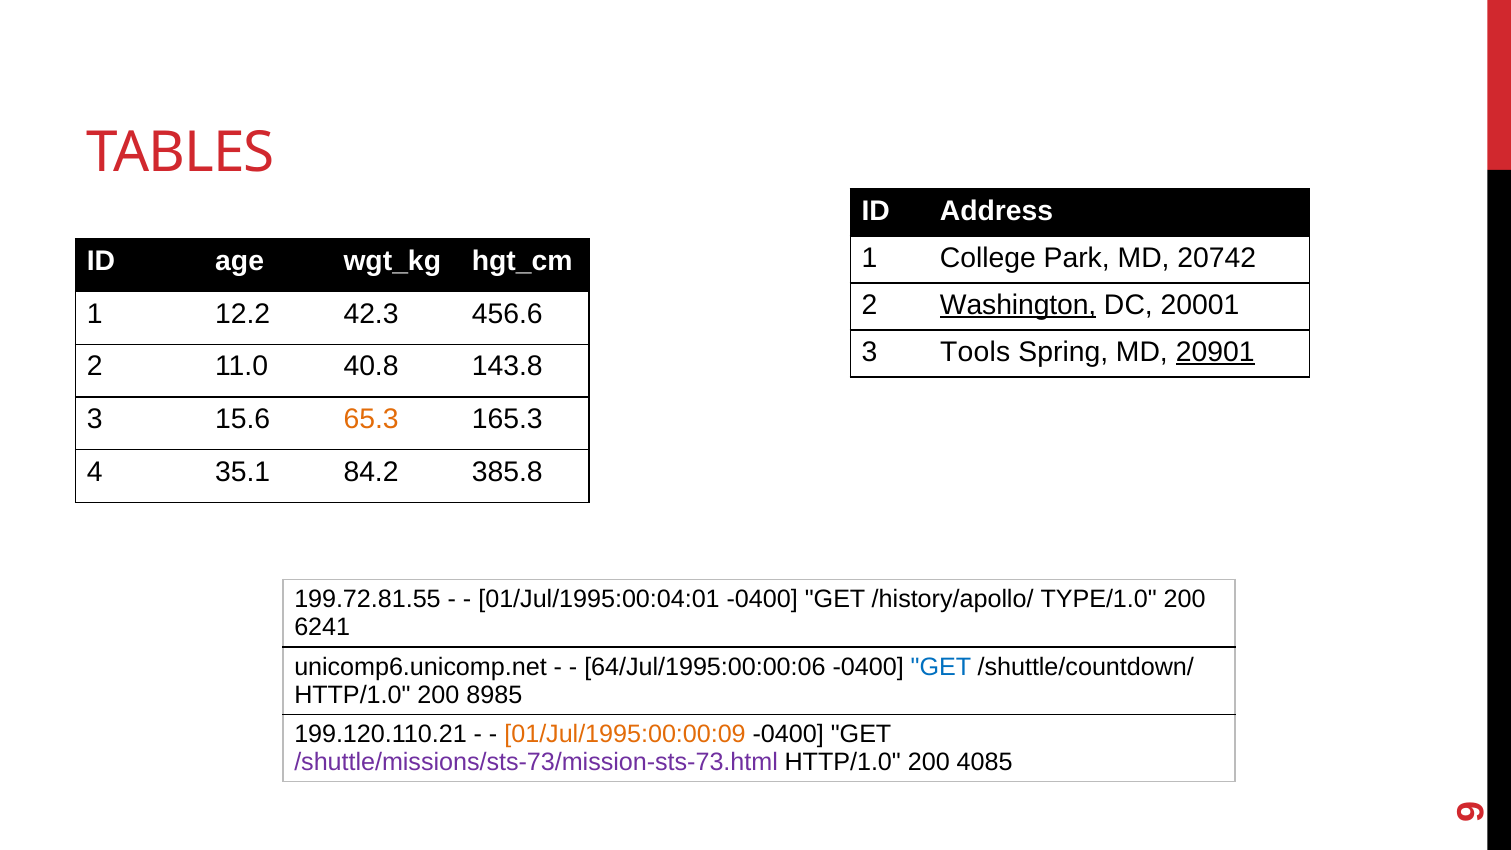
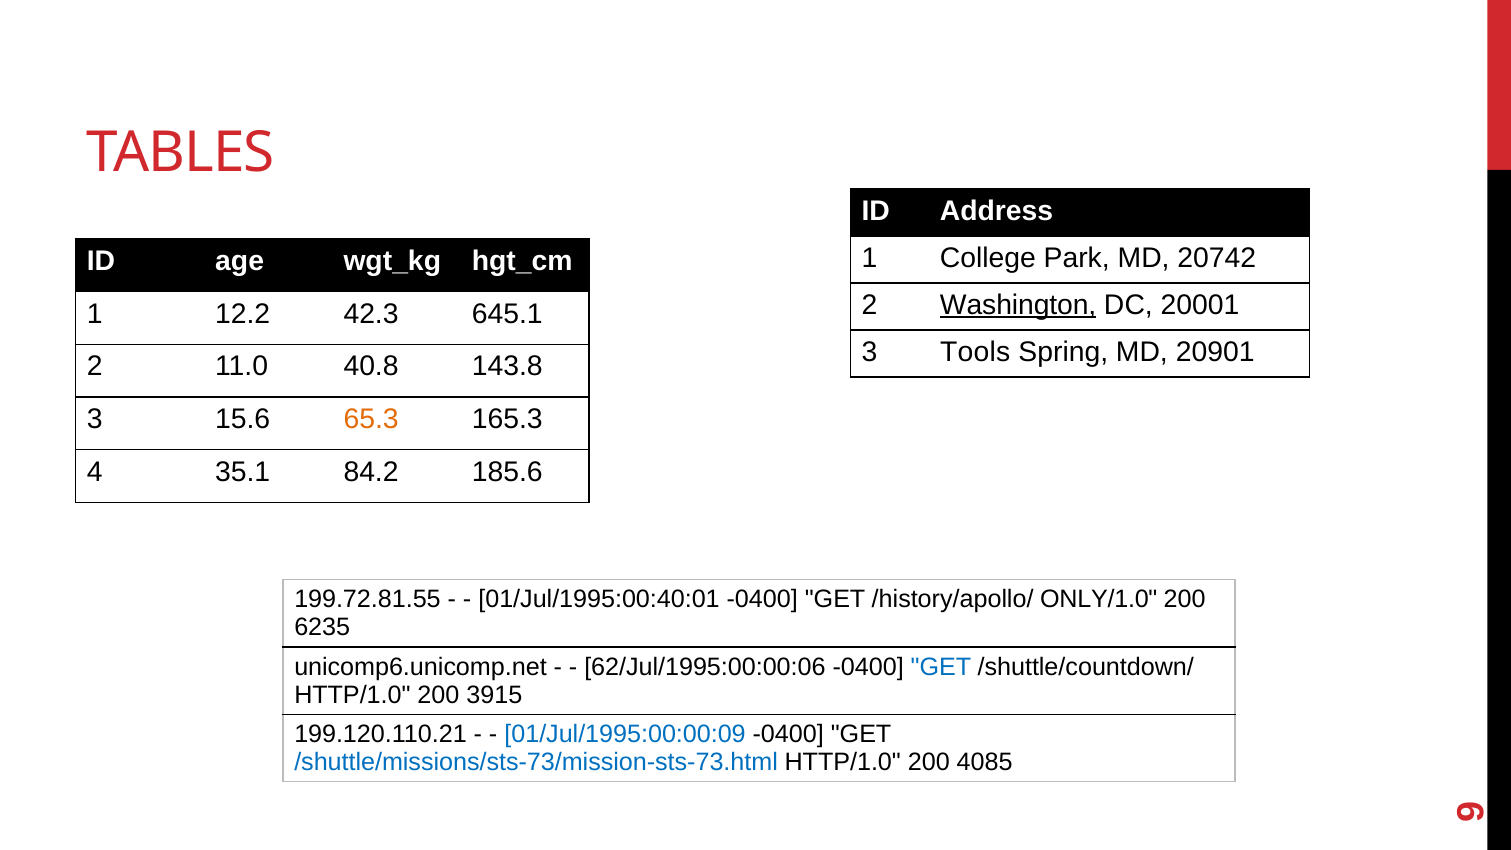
456.6: 456.6 -> 645.1
20901 underline: present -> none
385.8: 385.8 -> 185.6
01/Jul/1995:00:04:01: 01/Jul/1995:00:04:01 -> 01/Jul/1995:00:40:01
TYPE/1.0: TYPE/1.0 -> ONLY/1.0
6241: 6241 -> 6235
64/Jul/1995:00:00:06: 64/Jul/1995:00:00:06 -> 62/Jul/1995:00:00:06
8985: 8985 -> 3915
01/Jul/1995:00:00:09 colour: orange -> blue
/shuttle/missions/sts-73/mission-sts-73.html colour: purple -> blue
